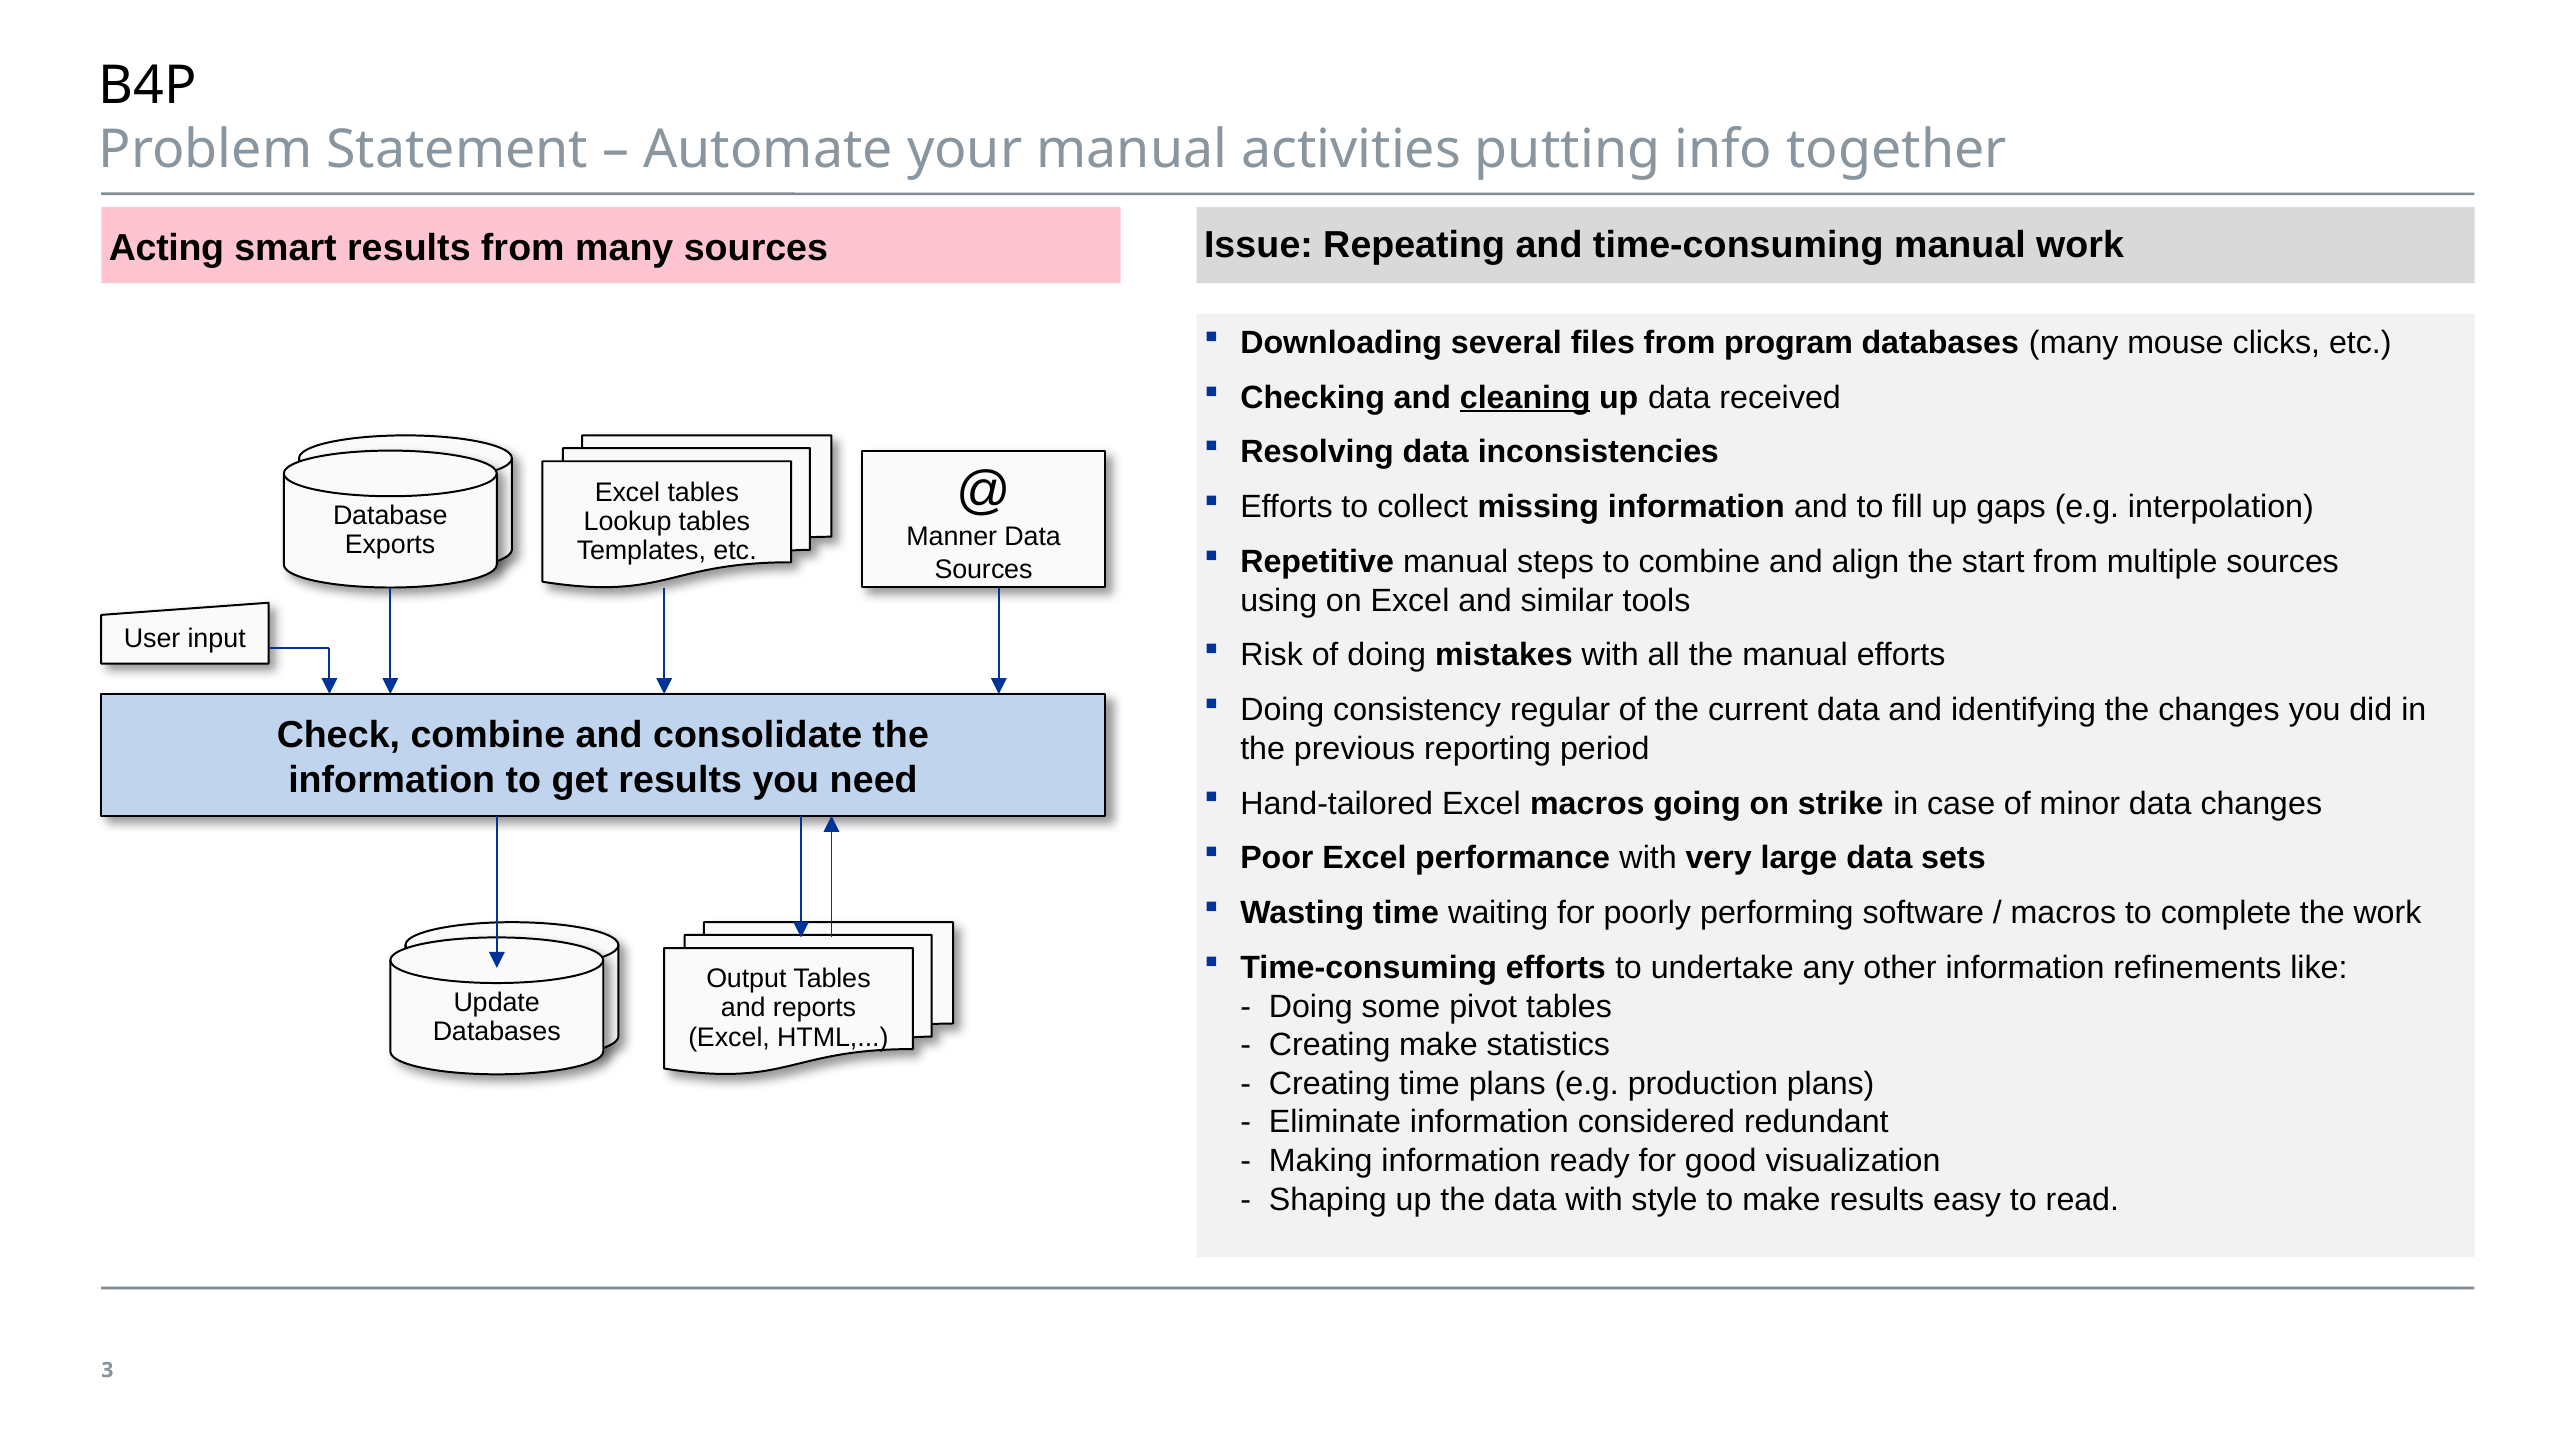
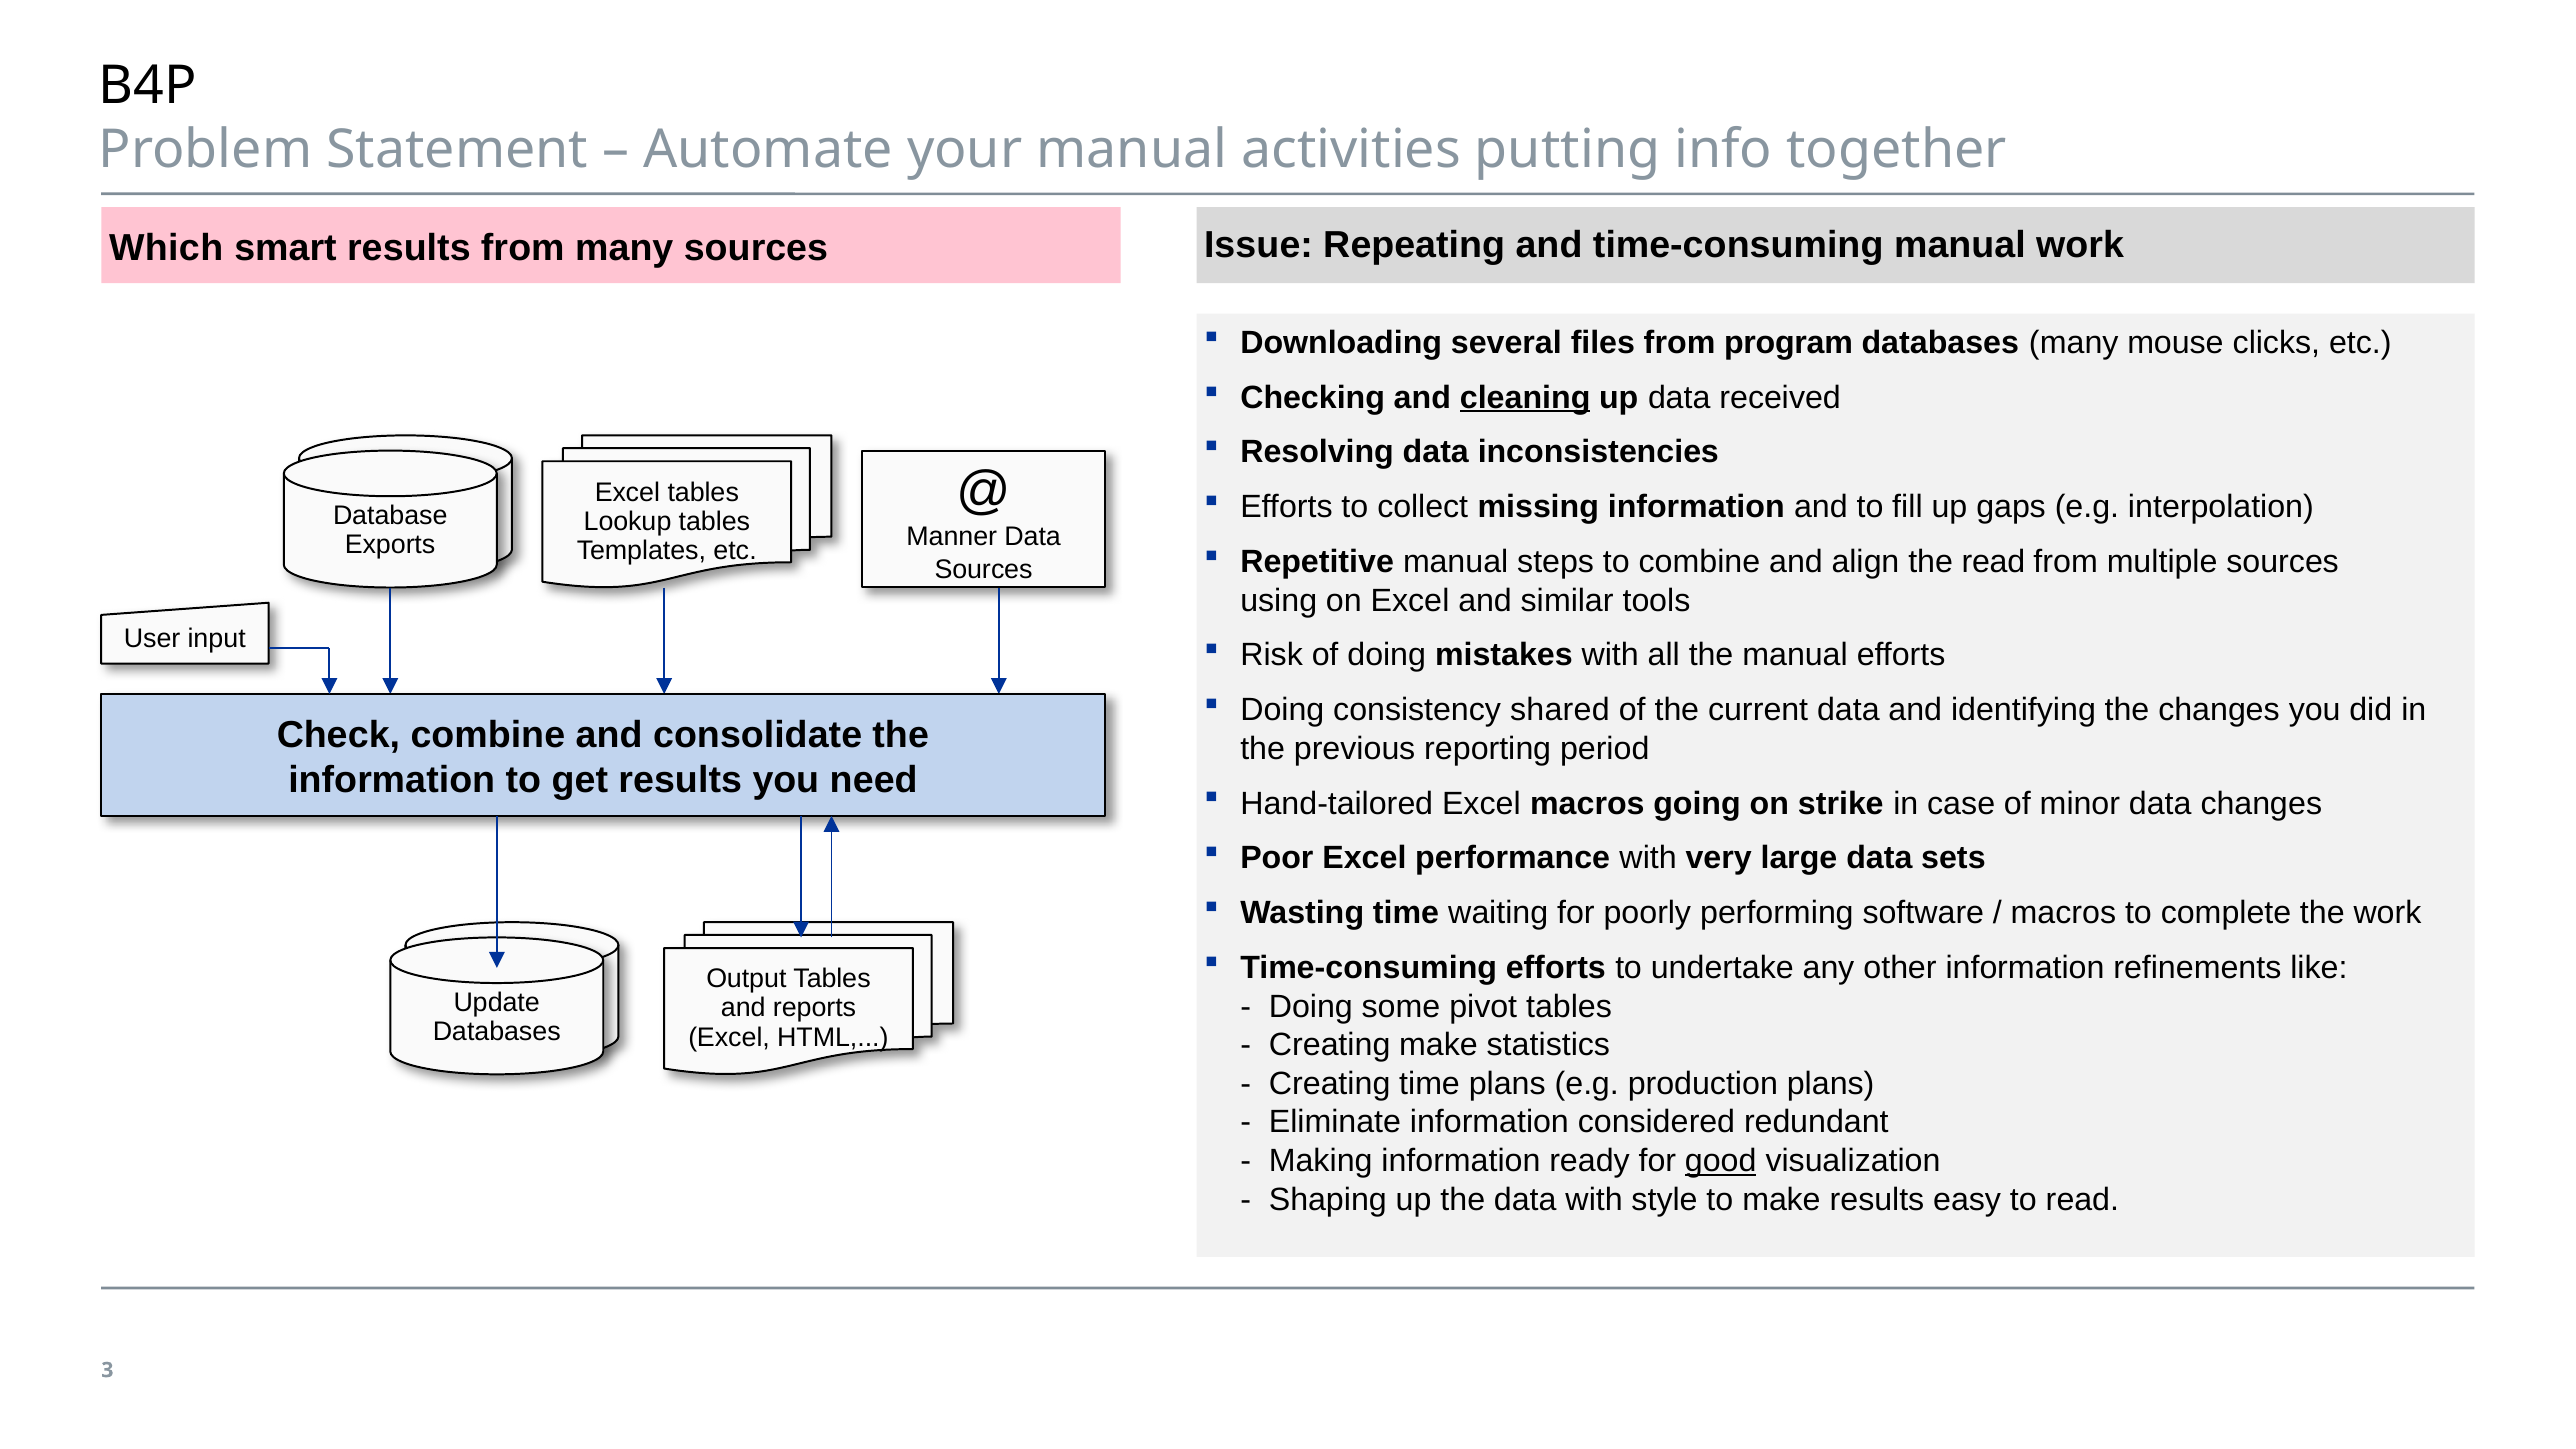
Acting: Acting -> Which
the start: start -> read
regular: regular -> shared
good underline: none -> present
